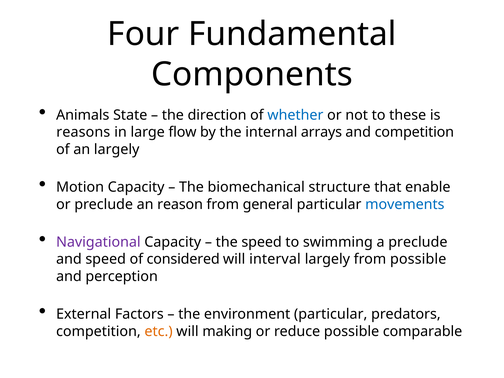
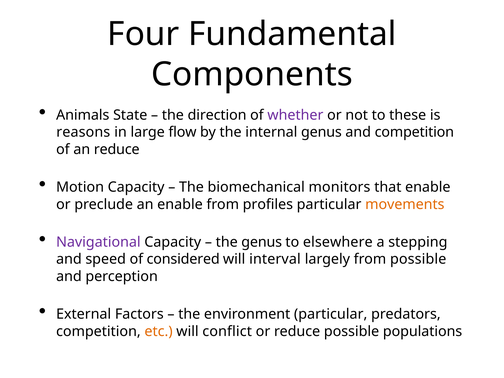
whether colour: blue -> purple
internal arrays: arrays -> genus
an largely: largely -> reduce
structure: structure -> monitors
an reason: reason -> enable
general: general -> profiles
movements colour: blue -> orange
the speed: speed -> genus
swimming: swimming -> elsewhere
a preclude: preclude -> stepping
making: making -> conflict
comparable: comparable -> populations
